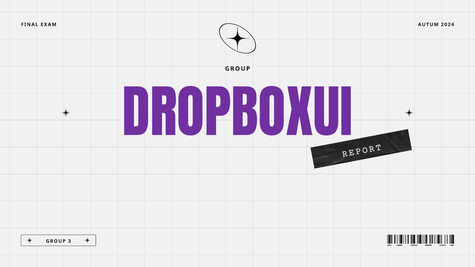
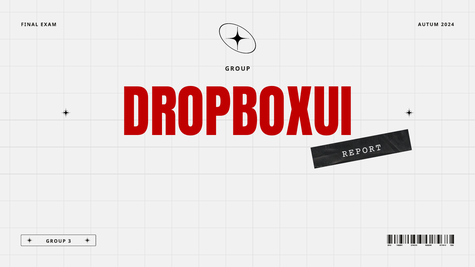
DROPBOXUI colour: purple -> red
